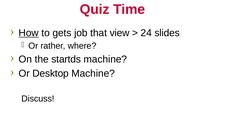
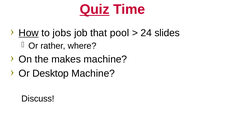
Quiz underline: none -> present
gets: gets -> jobs
view: view -> pool
startds: startds -> makes
